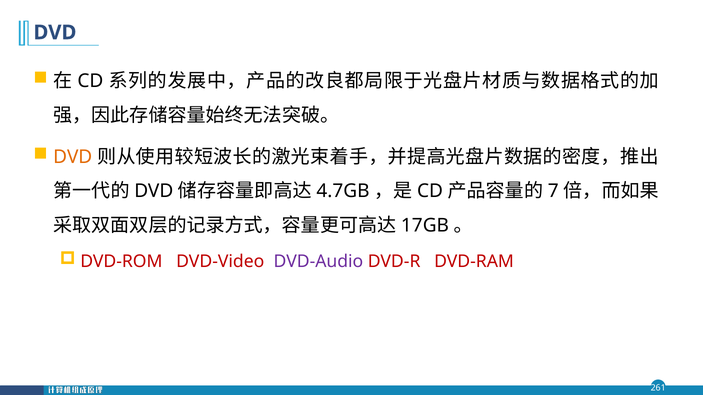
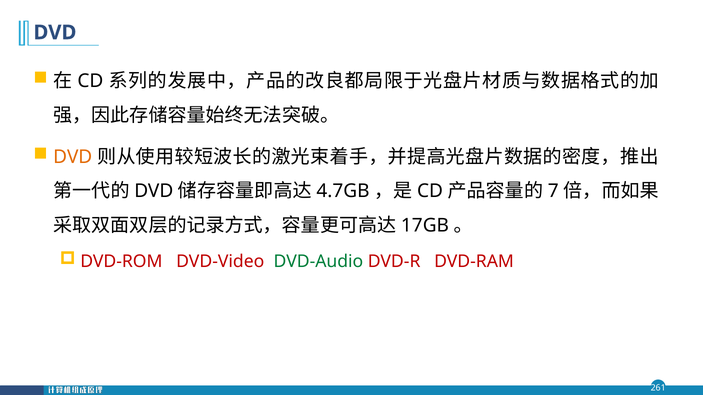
DVD-Audio colour: purple -> green
